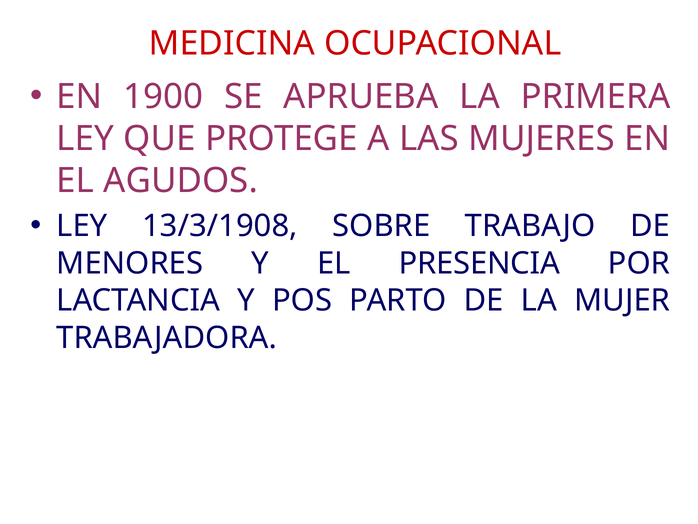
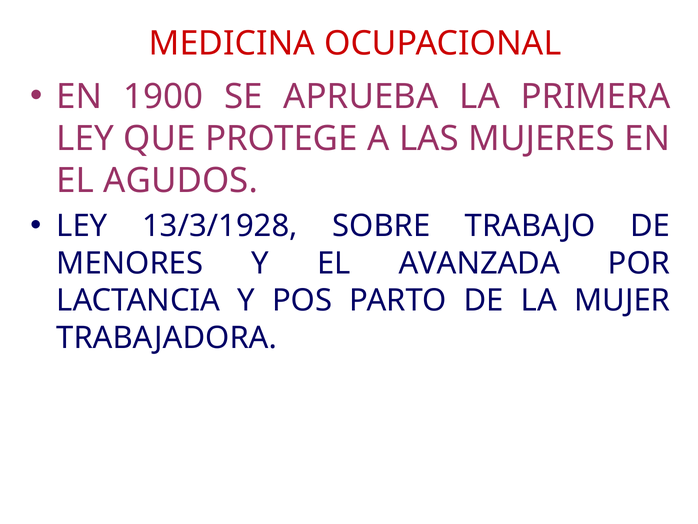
13/3/1908: 13/3/1908 -> 13/3/1928
PRESENCIA: PRESENCIA -> AVANZADA
